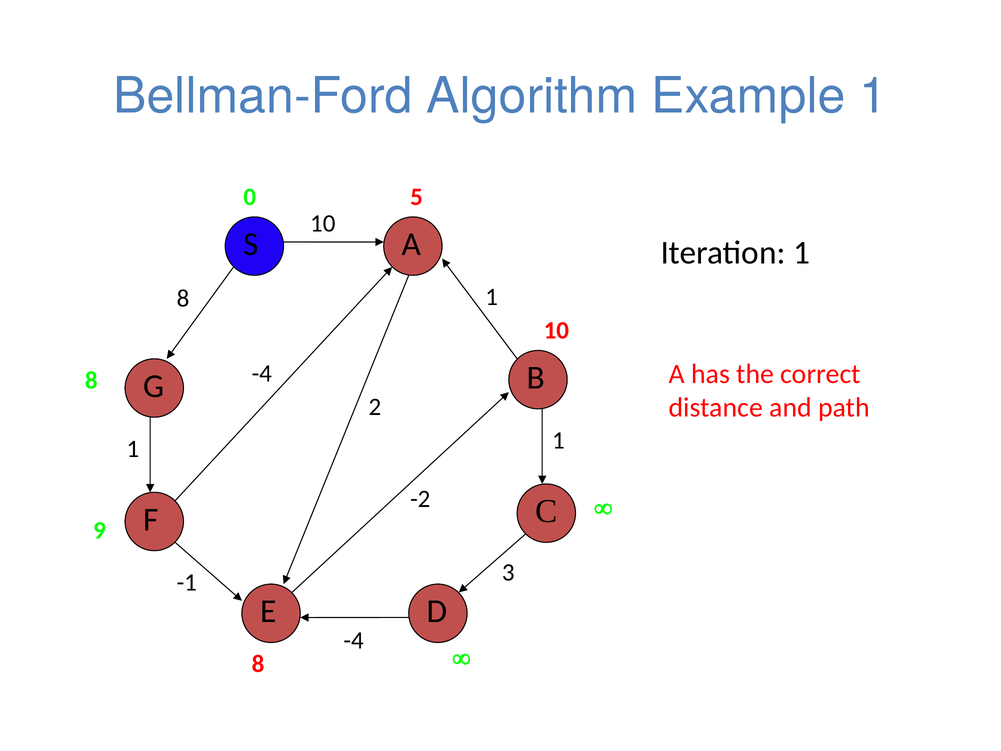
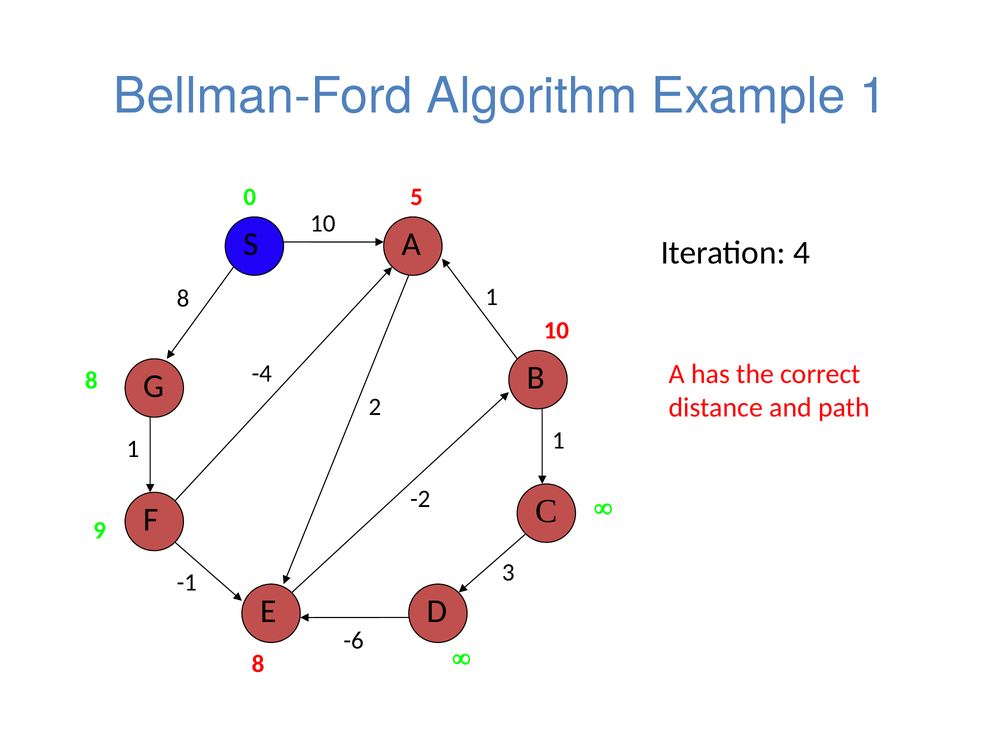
Iteration 1: 1 -> 4
-4 at (354, 640): -4 -> -6
